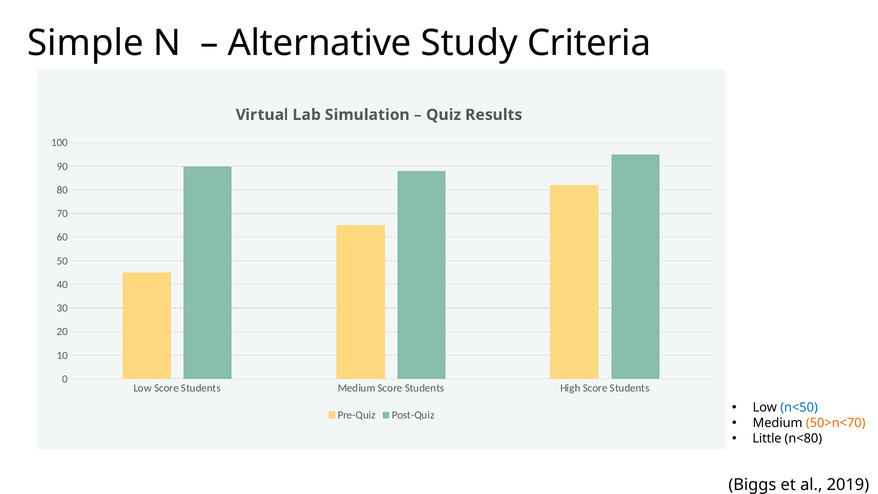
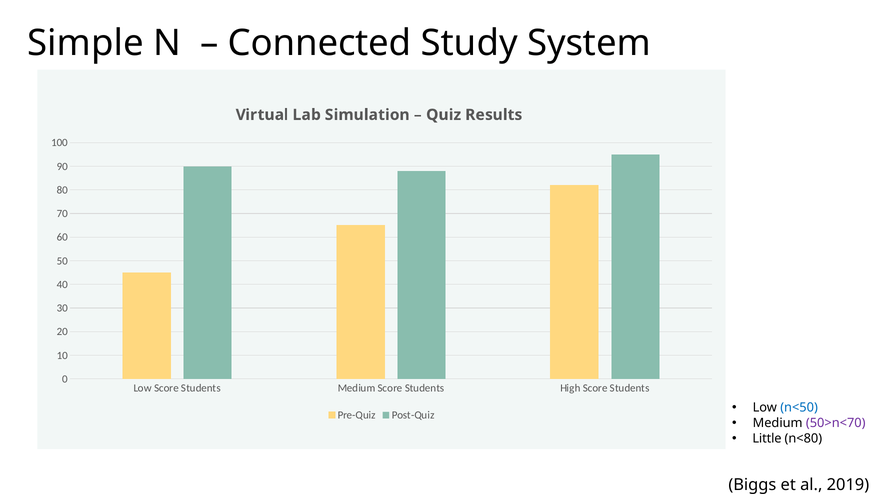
Alternative: Alternative -> Connected
Criteria: Criteria -> System
50>n<70 colour: orange -> purple
